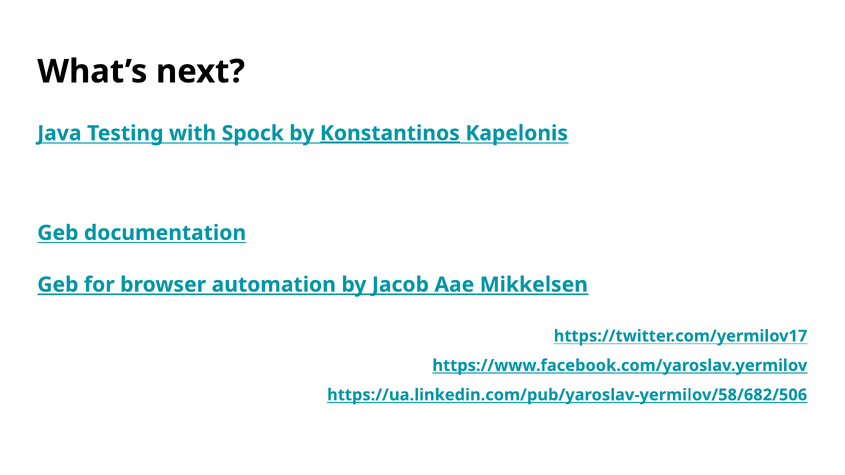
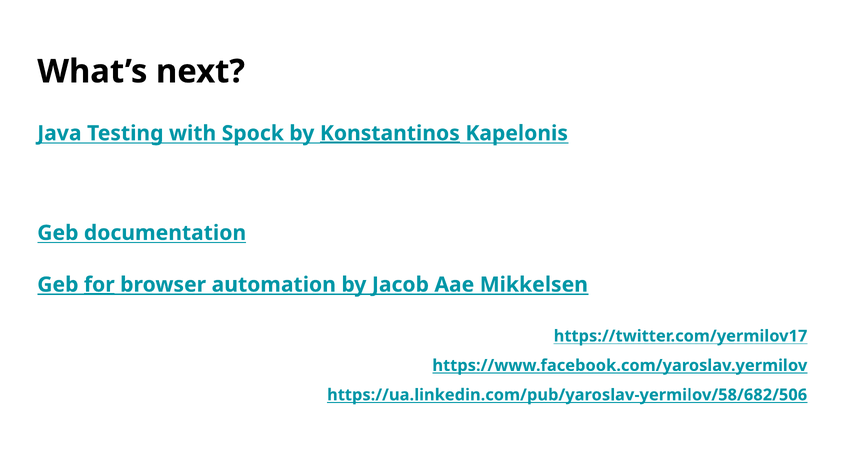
for underline: none -> present
